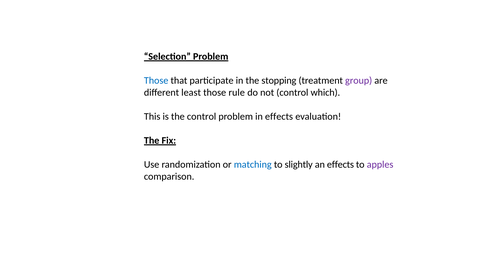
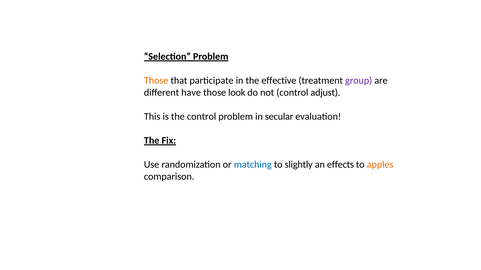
Those at (156, 81) colour: blue -> orange
stopping: stopping -> effective
least: least -> have
rule: rule -> look
which: which -> adjust
in effects: effects -> secular
apples colour: purple -> orange
